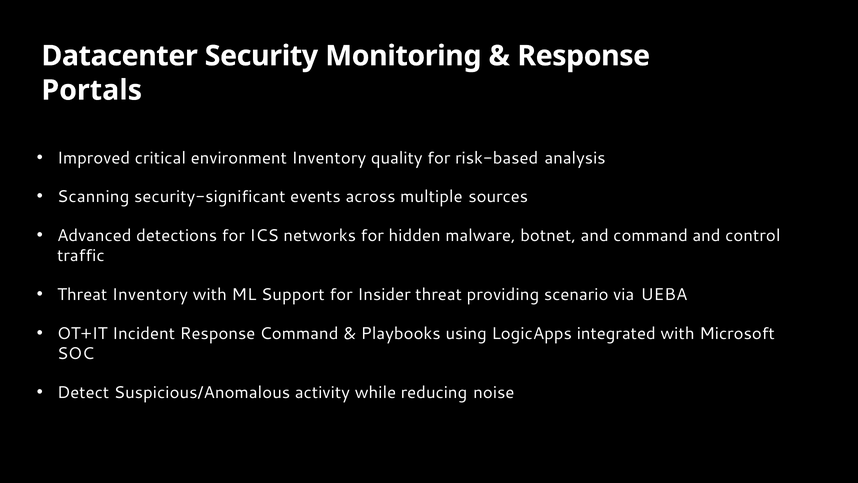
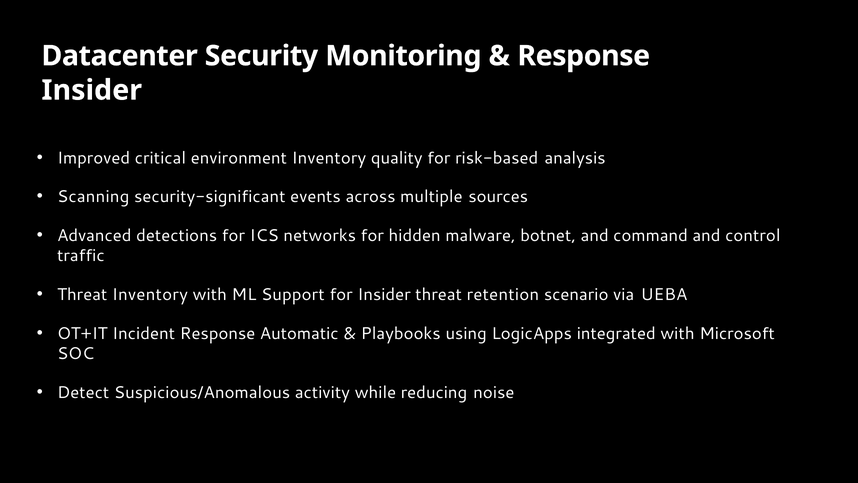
Portals at (92, 90): Portals -> Insider
providing: providing -> retention
Response Command: Command -> Automatic
